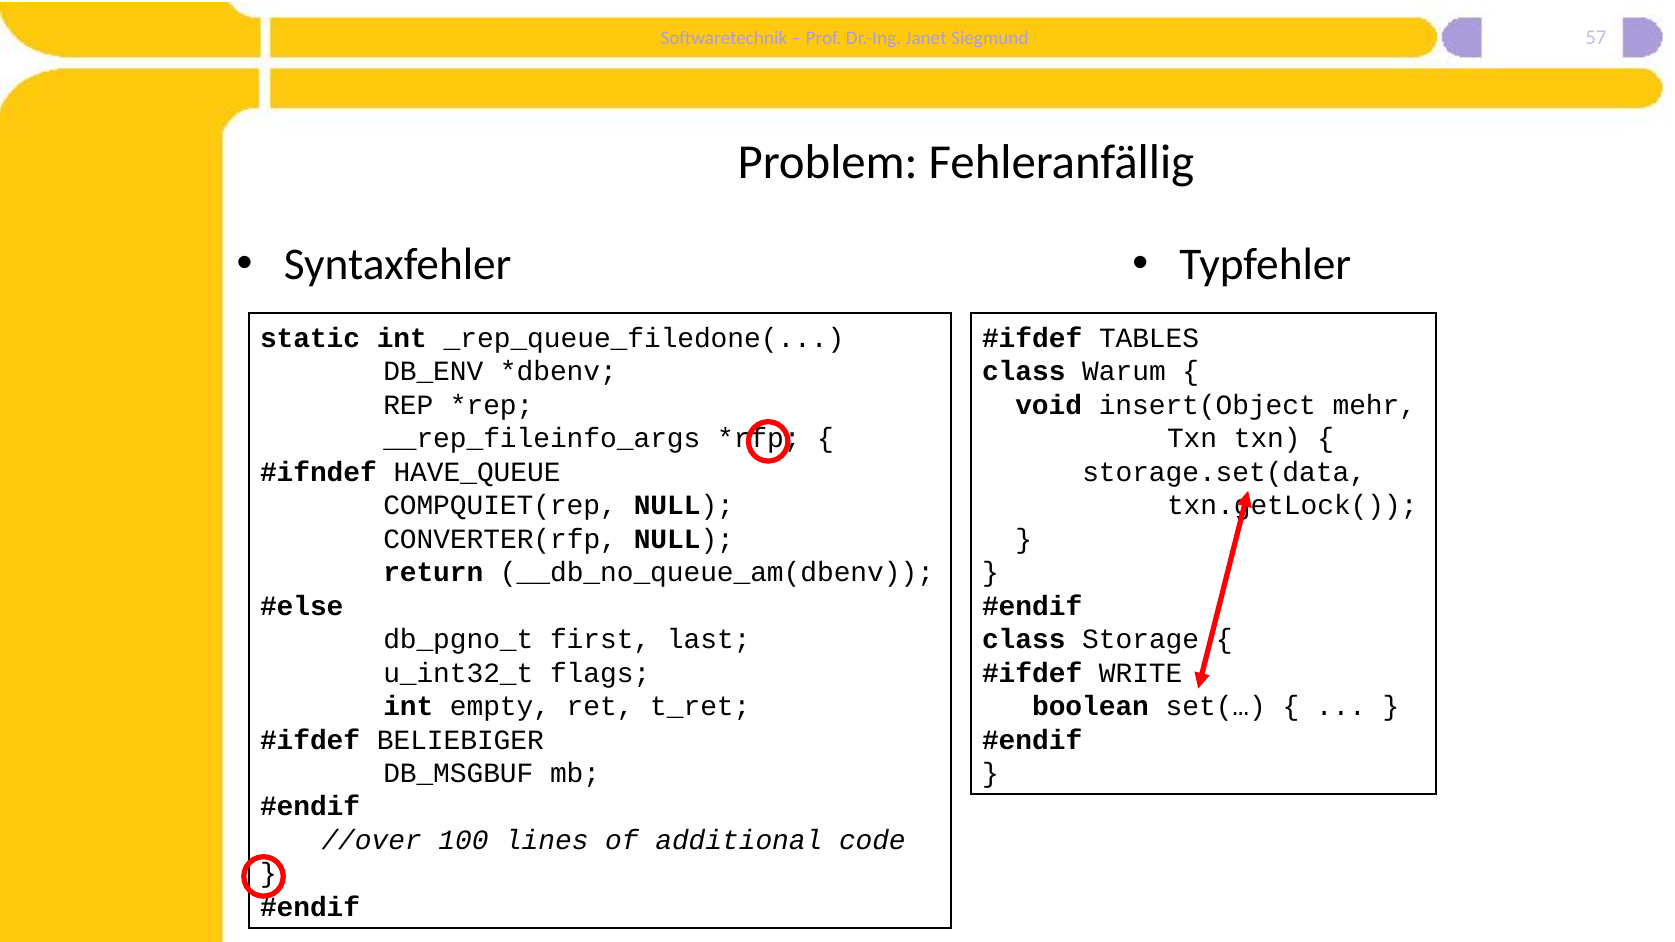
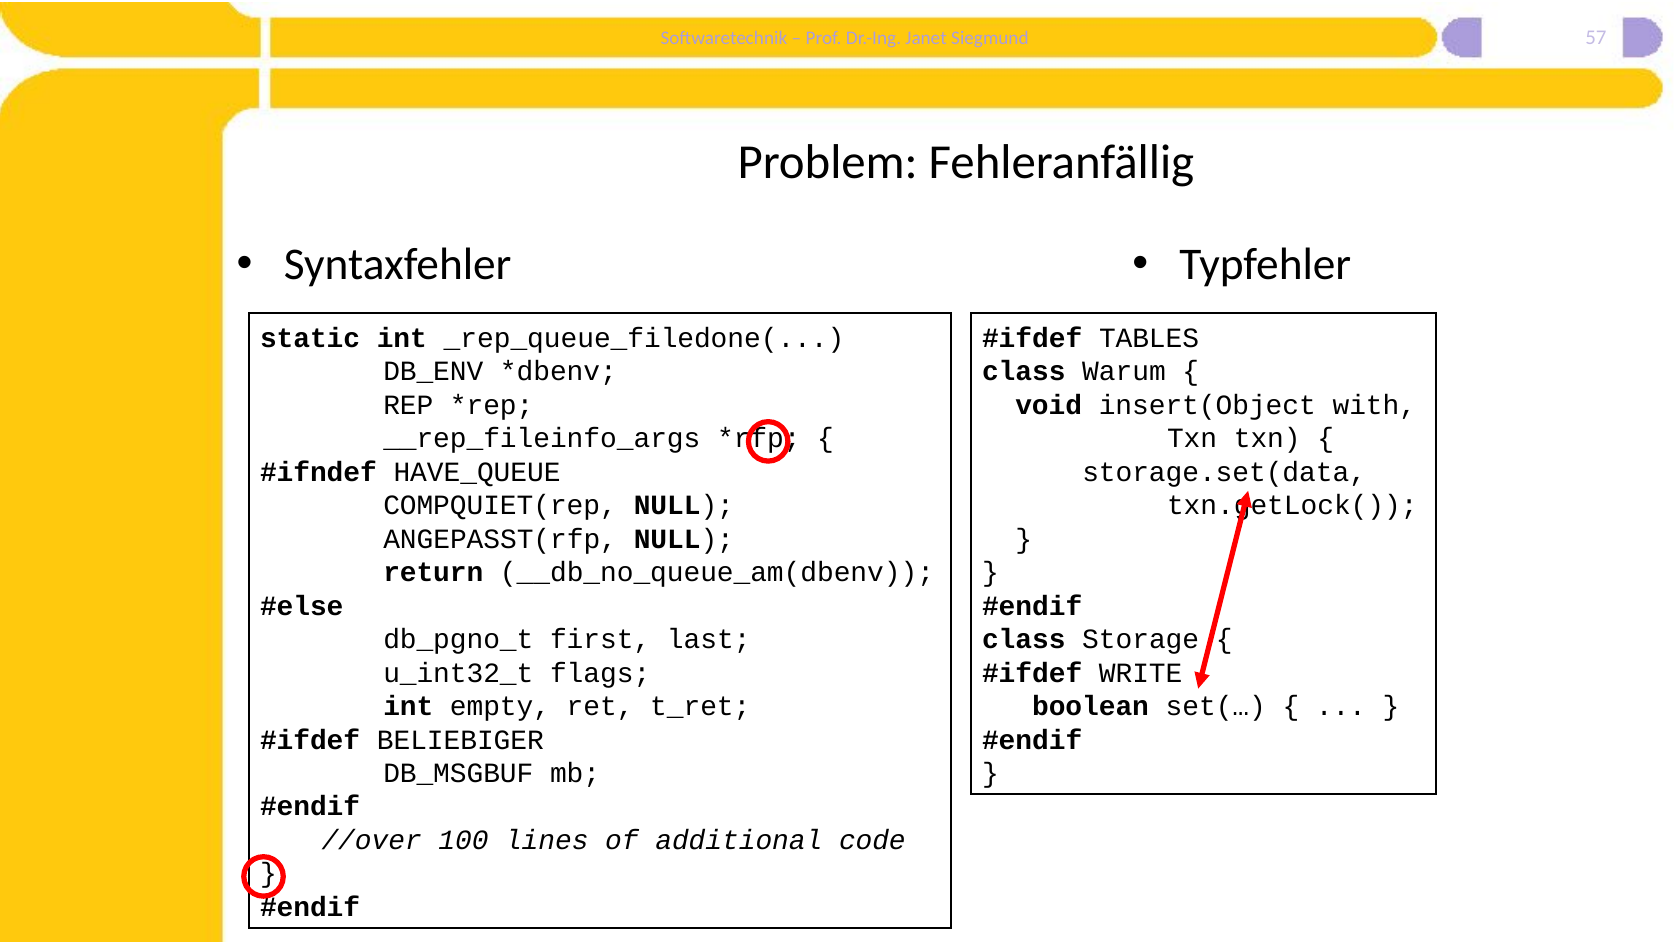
mehr: mehr -> with
CONVERTER(rfp: CONVERTER(rfp -> ANGEPASST(rfp
